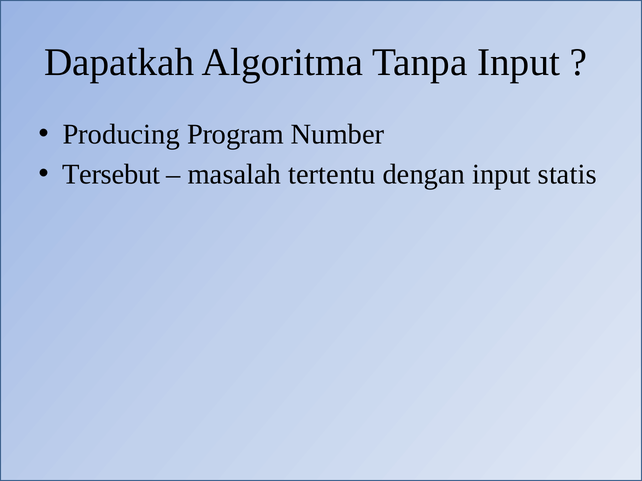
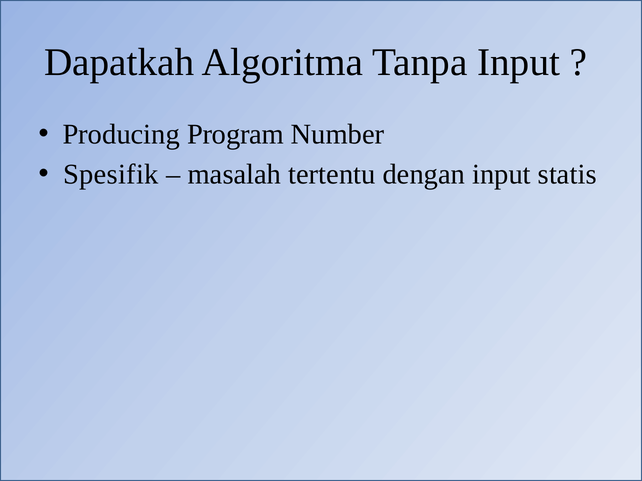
Tersebut: Tersebut -> Spesifik
